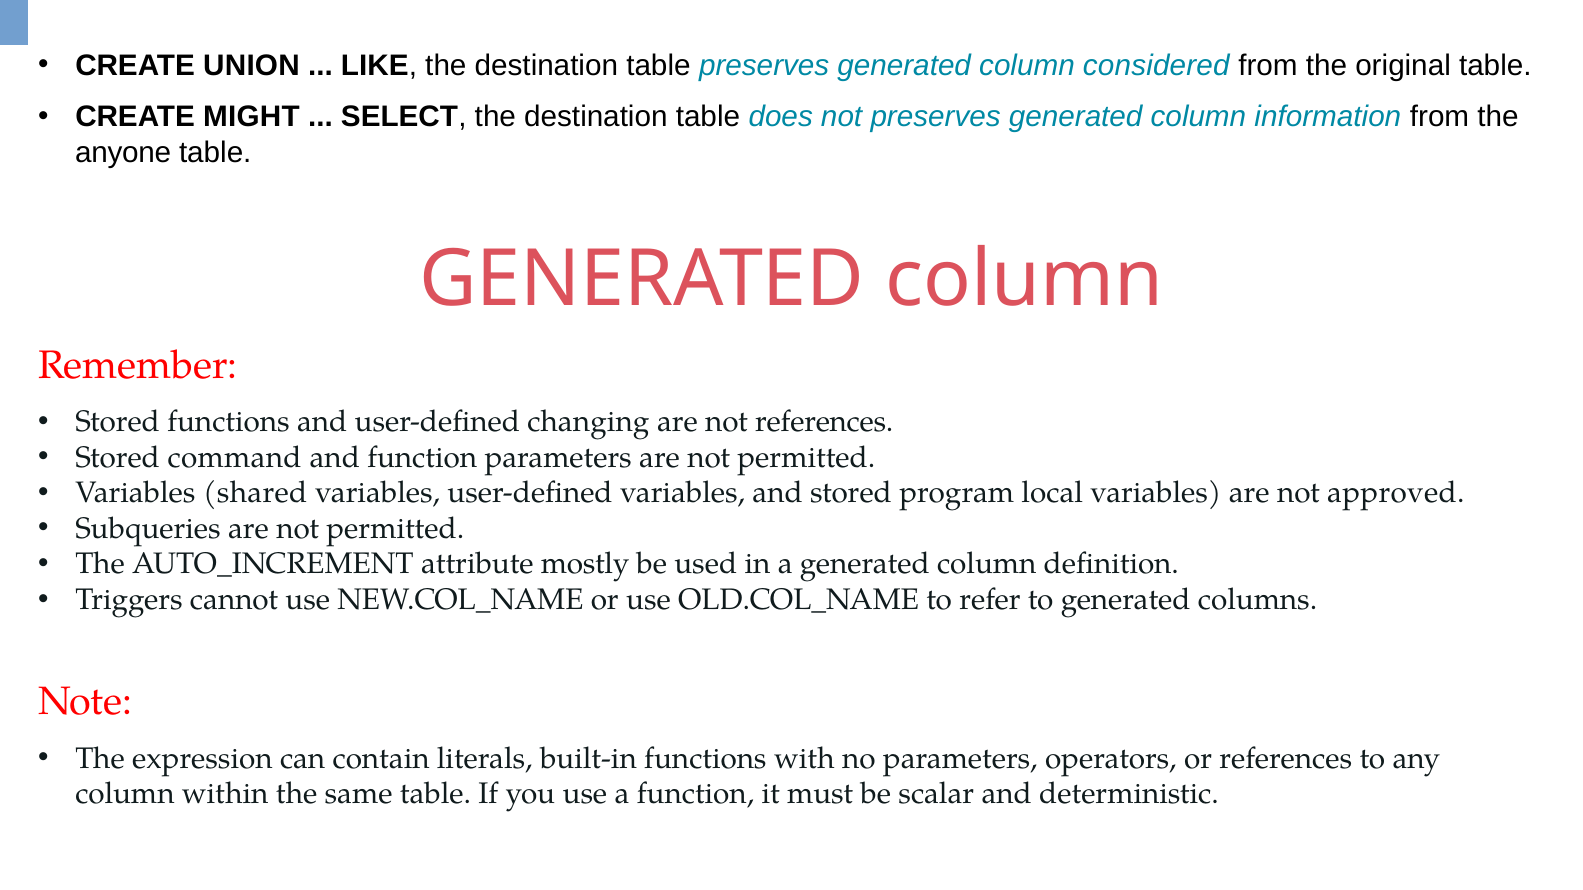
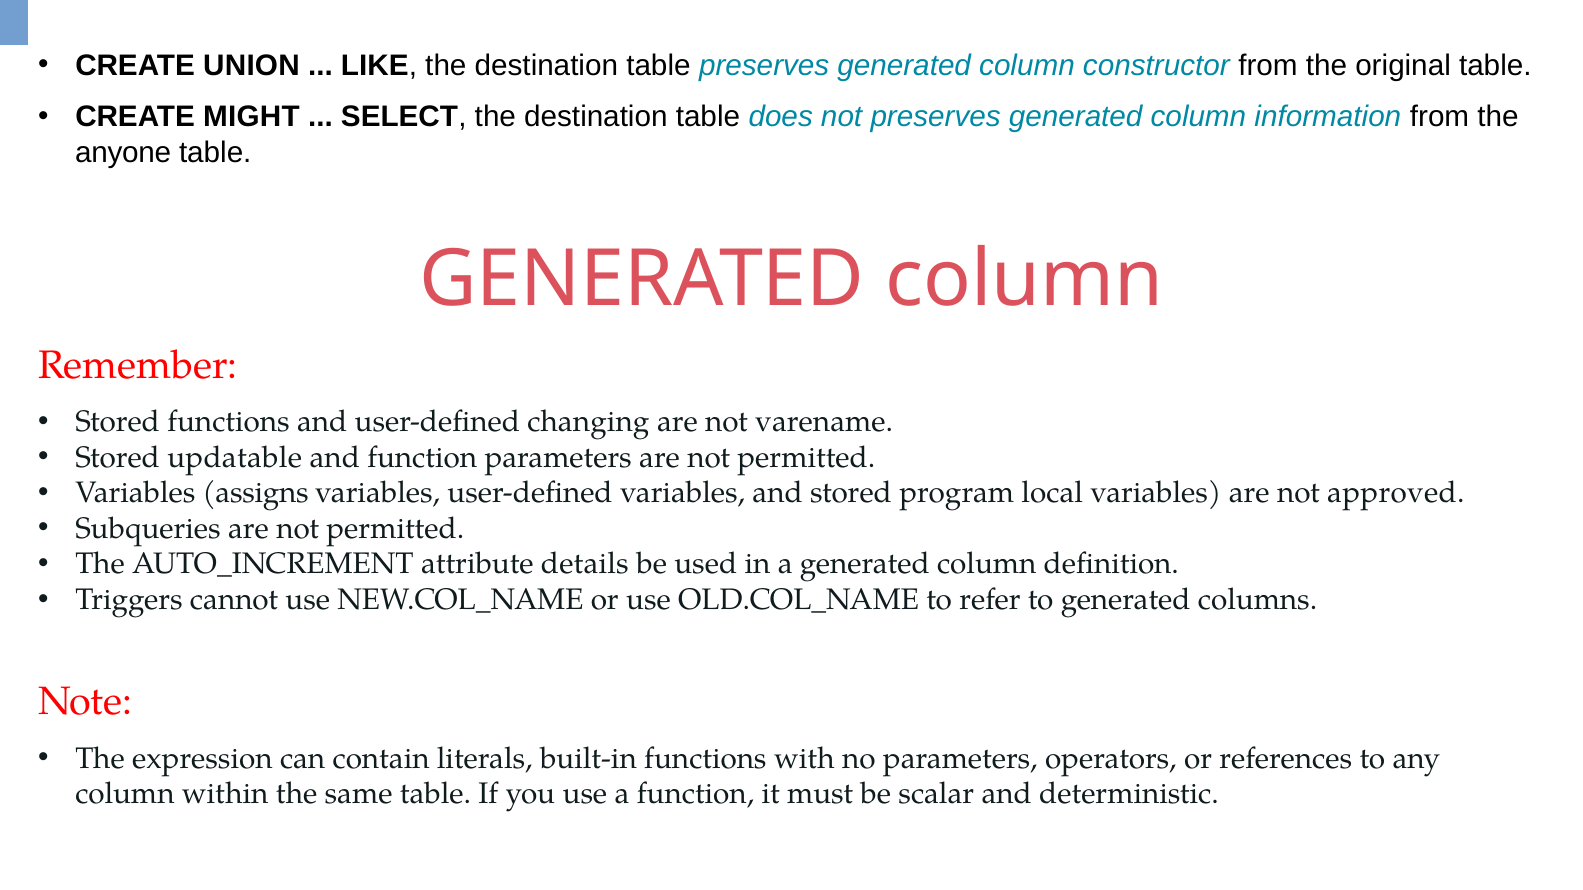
considered: considered -> constructor
not references: references -> varename
command: command -> updatable
shared: shared -> assigns
mostly: mostly -> details
